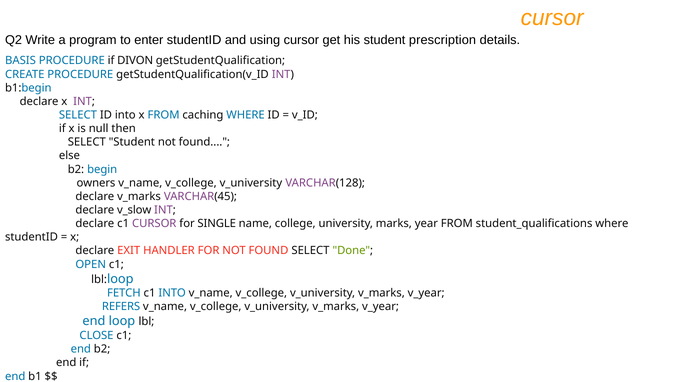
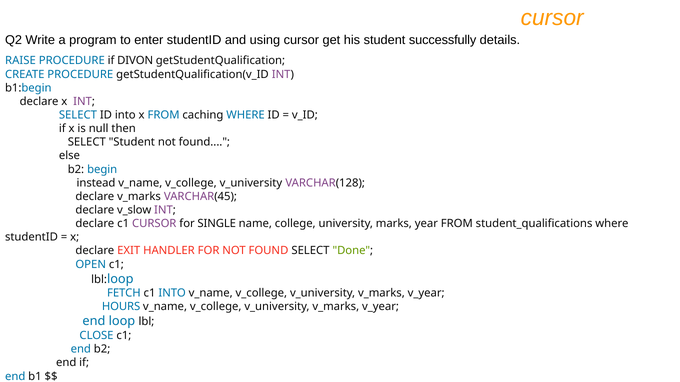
prescription: prescription -> successfully
BASIS: BASIS -> RAISE
owners: owners -> instead
REFERS: REFERS -> HOURS
